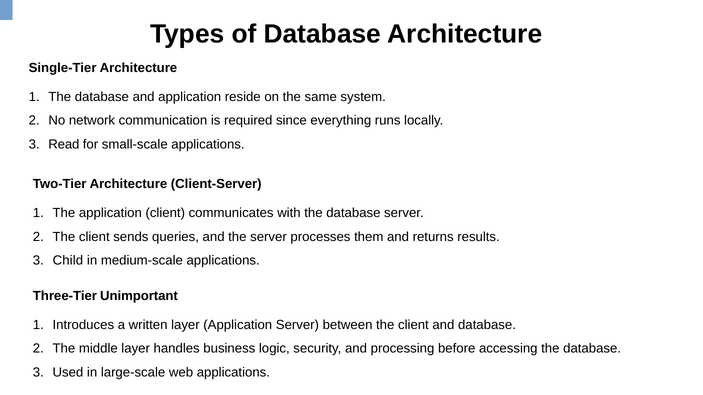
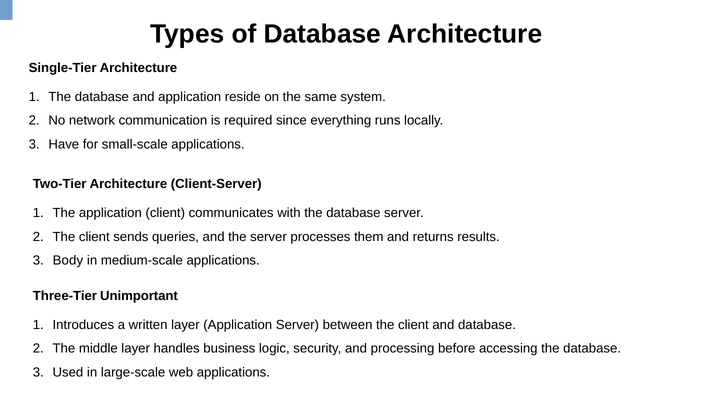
Read: Read -> Have
Child: Child -> Body
